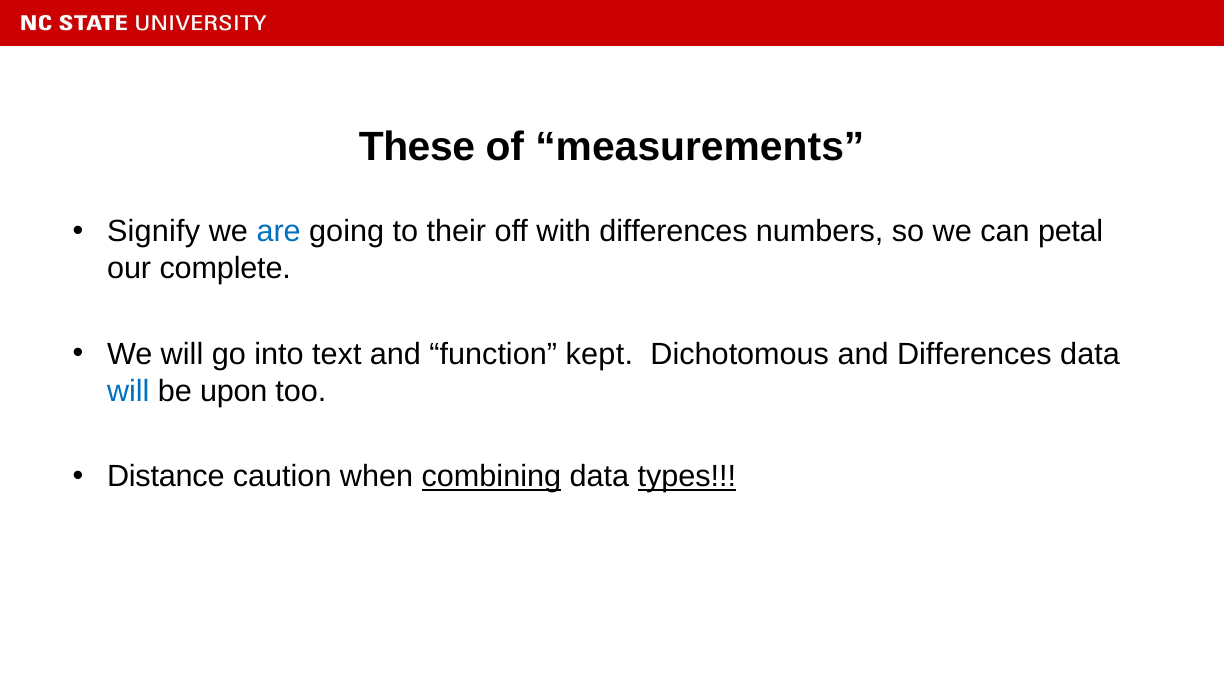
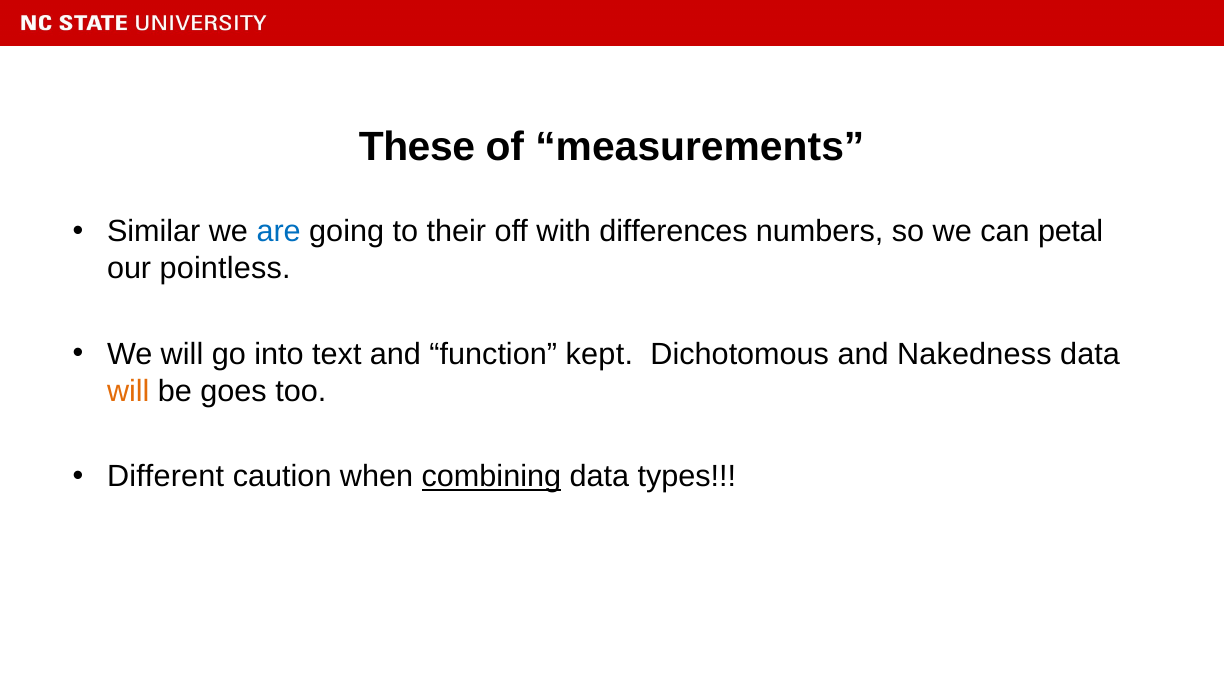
Signify: Signify -> Similar
complete: complete -> pointless
and Differences: Differences -> Nakedness
will at (128, 391) colour: blue -> orange
upon: upon -> goes
Distance: Distance -> Different
types underline: present -> none
